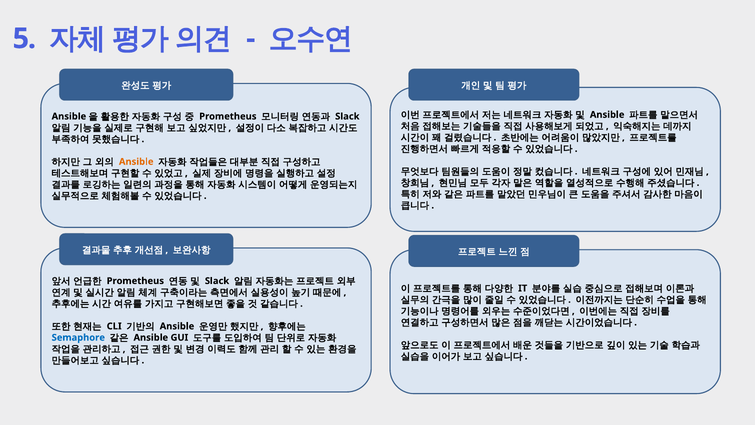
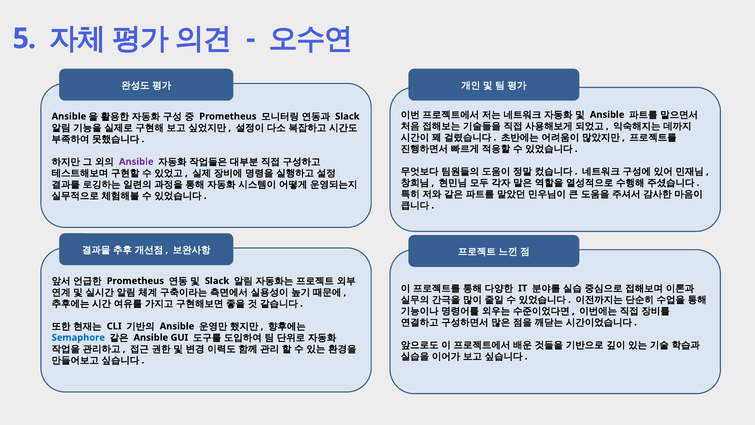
Ansible at (136, 162) colour: orange -> purple
